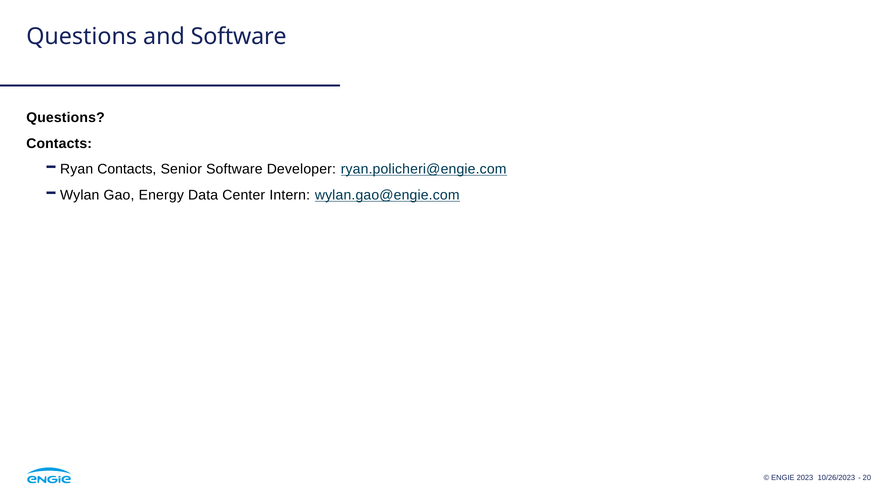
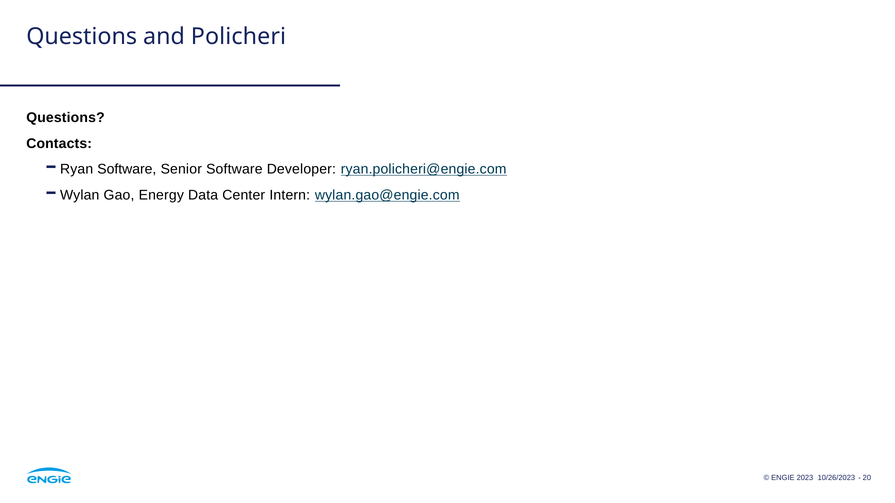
and Software: Software -> Policheri
Ryan Contacts: Contacts -> Software
